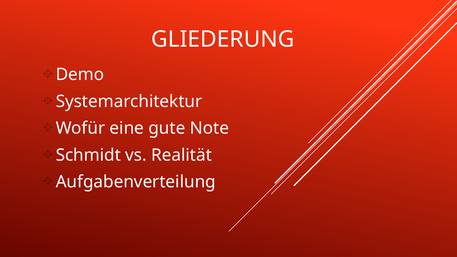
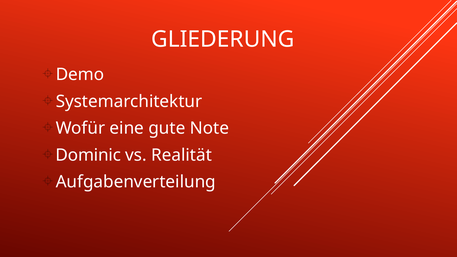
Schmidt: Schmidt -> Dominic
